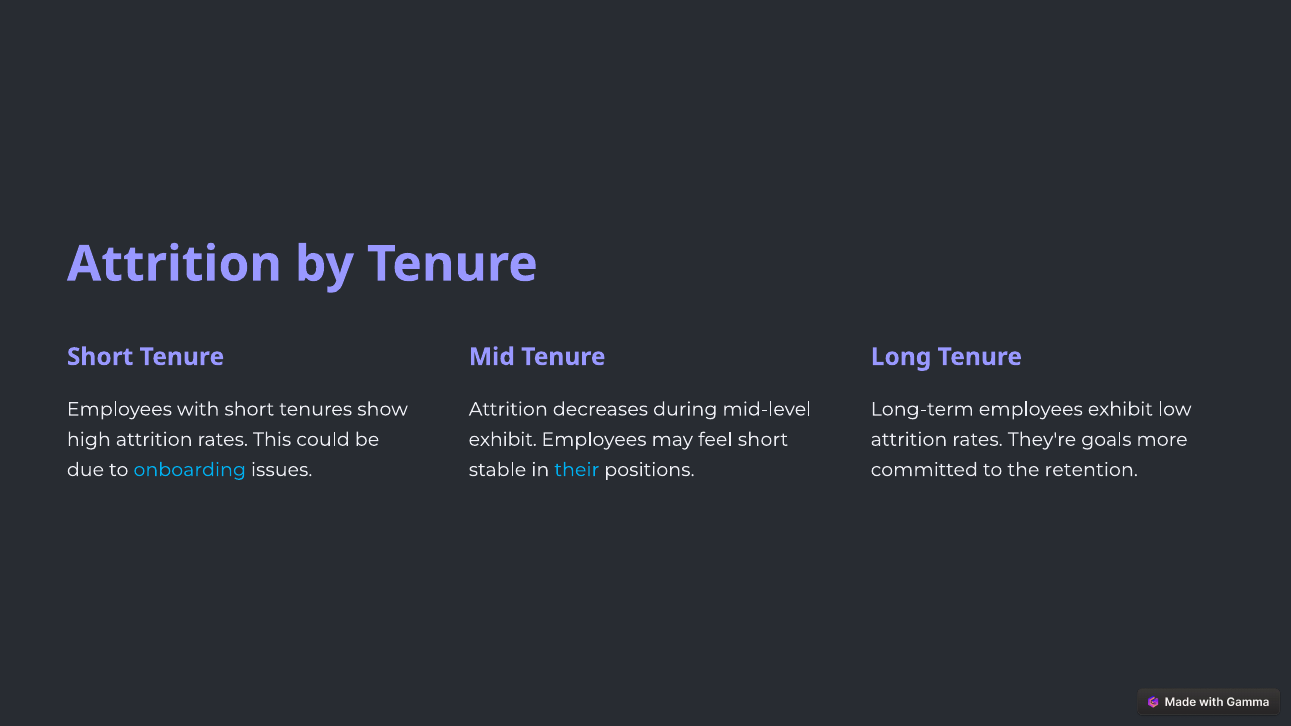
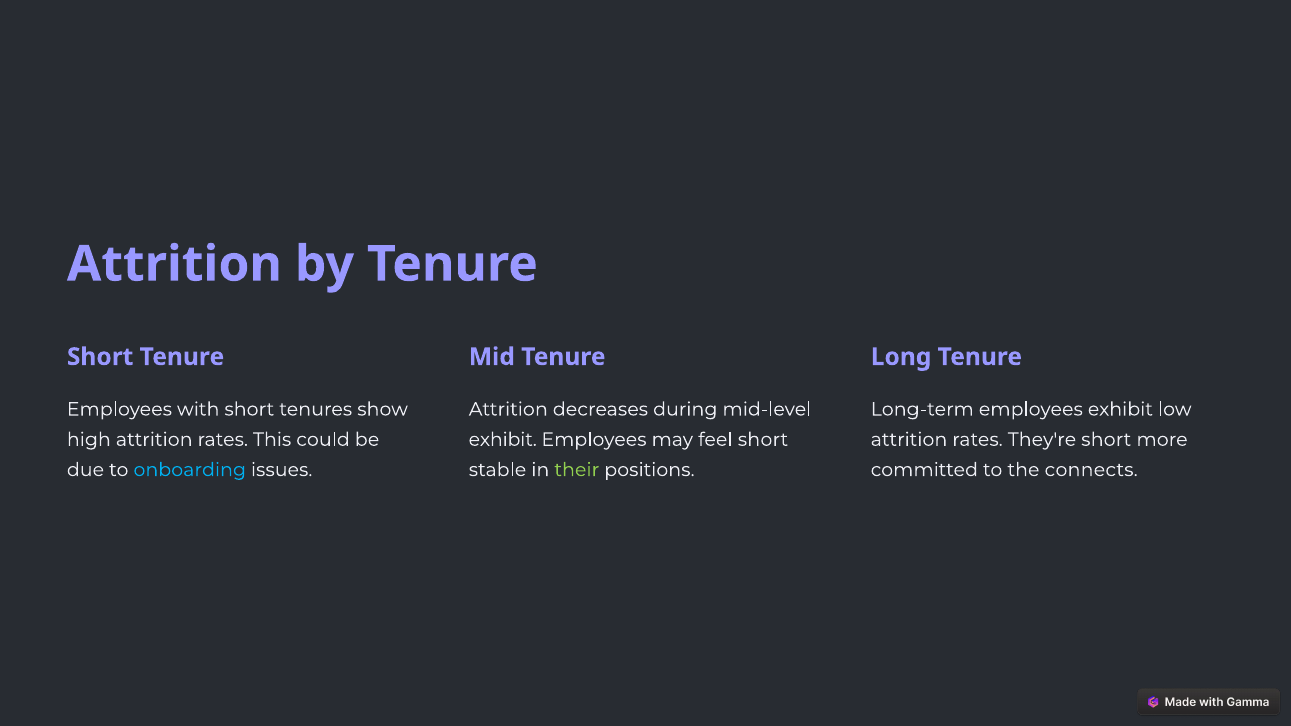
They're goals: goals -> short
their colour: light blue -> light green
retention: retention -> connects
